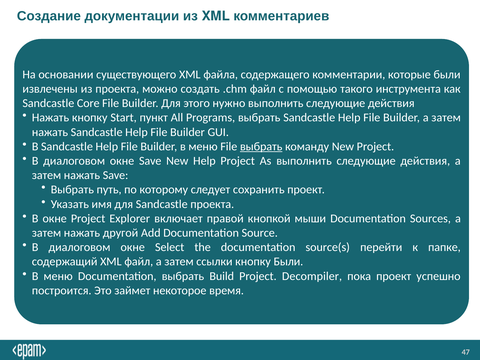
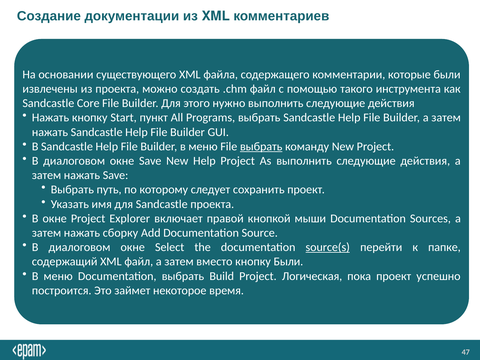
другой: другой -> сборку
source(s underline: none -> present
ссылки: ссылки -> вместо
Decompiler: Decompiler -> Логическая
